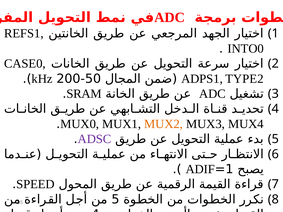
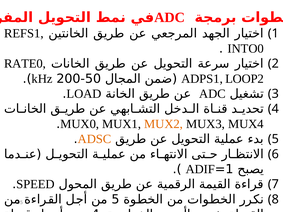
CASE0: CASE0 -> RATE0
TYPE2: TYPE2 -> LOOP2
SRAM: SRAM -> LOAD
ADSC colour: purple -> orange
